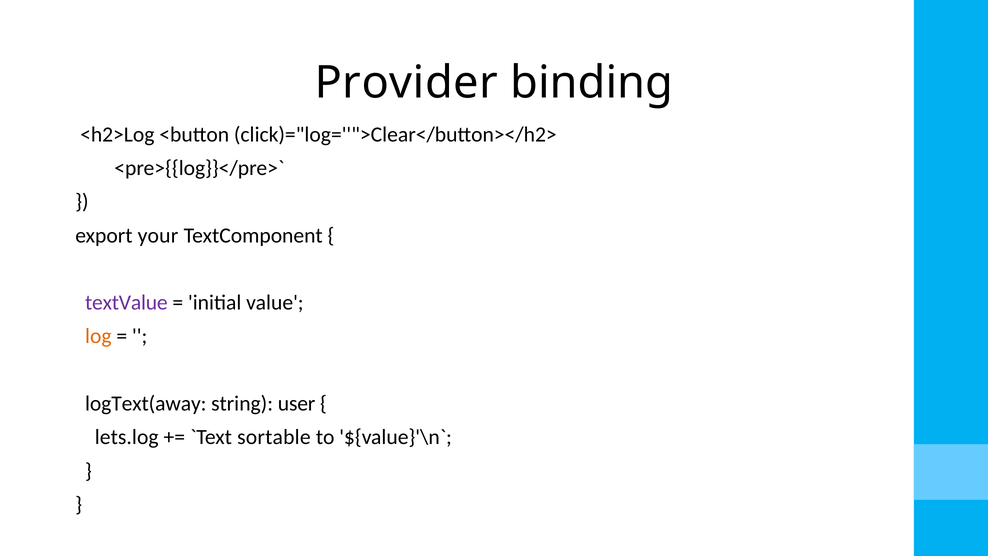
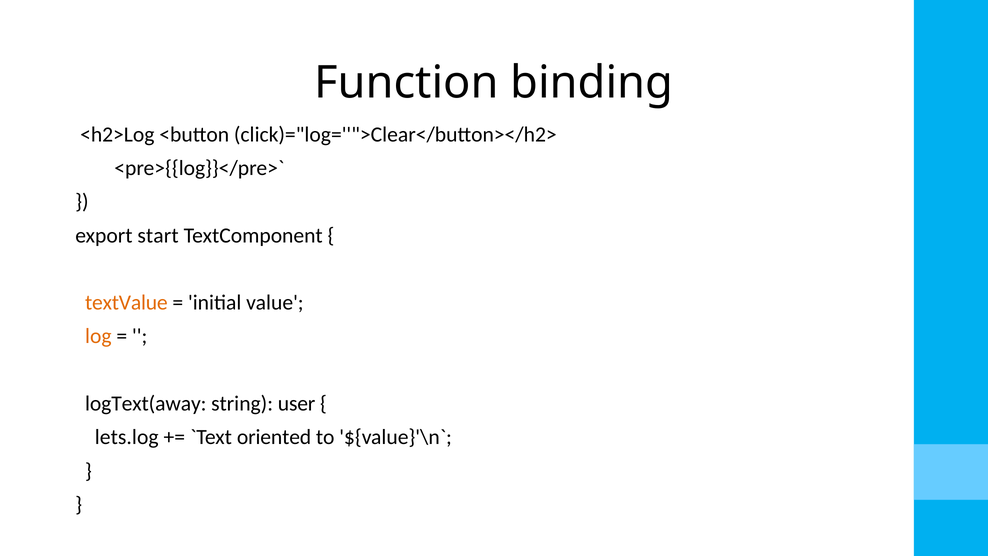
Provider: Provider -> Function
your: your -> start
textValue colour: purple -> orange
sortable: sortable -> oriented
